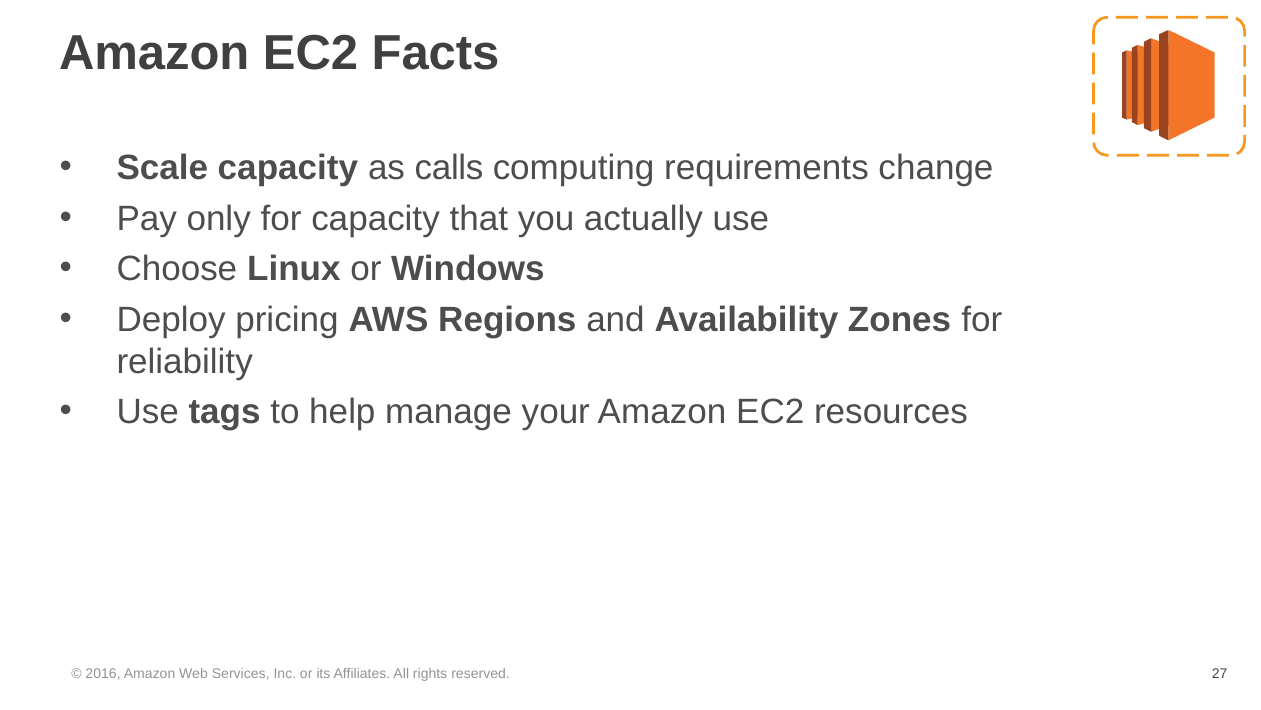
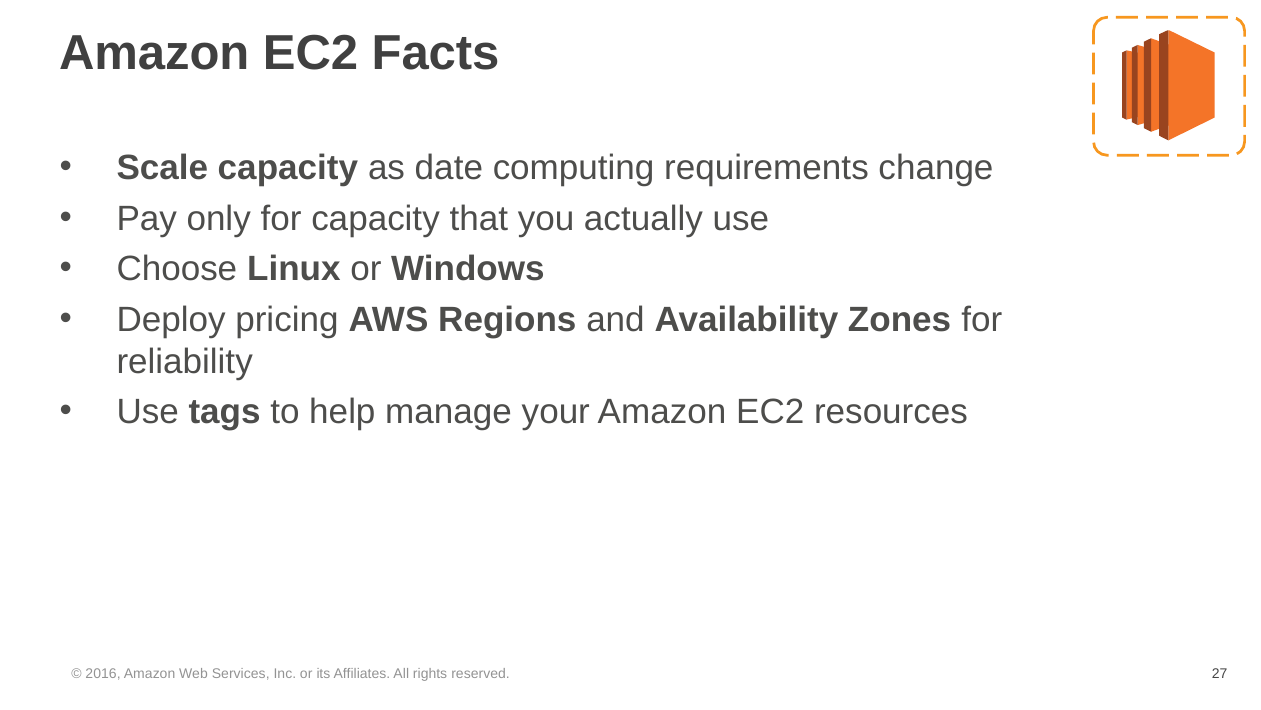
calls: calls -> date
